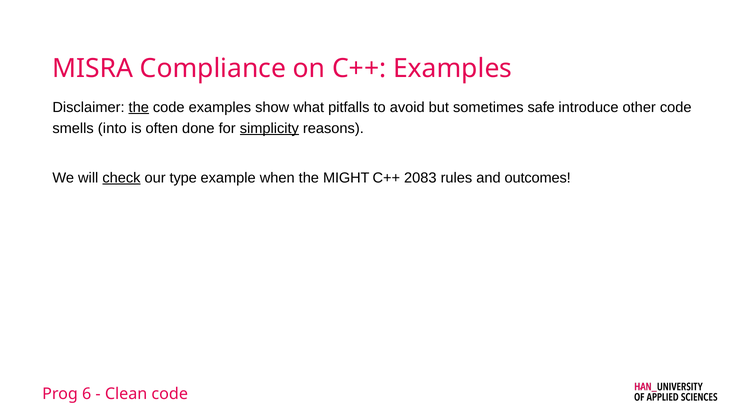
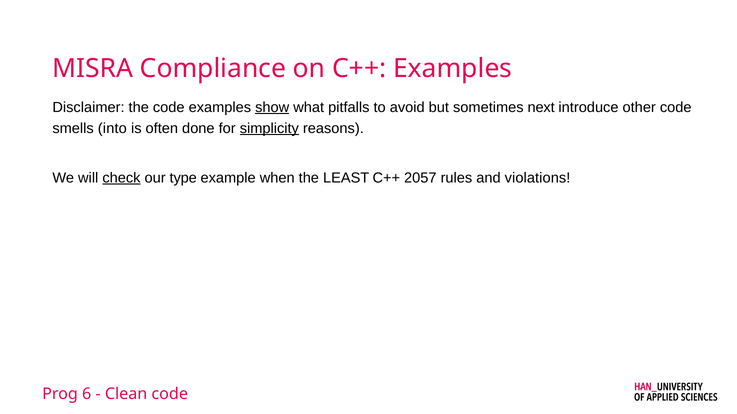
the at (139, 107) underline: present -> none
show underline: none -> present
safe: safe -> next
MIGHT: MIGHT -> LEAST
2083: 2083 -> 2057
outcomes: outcomes -> violations
